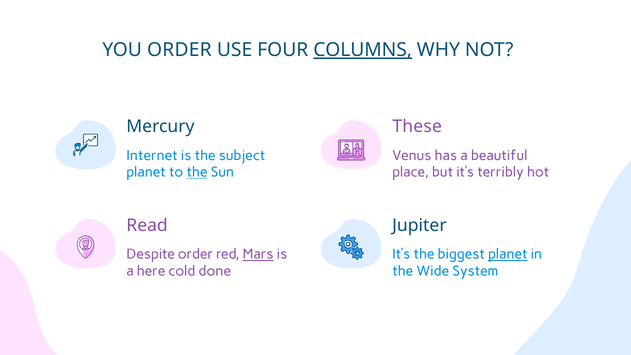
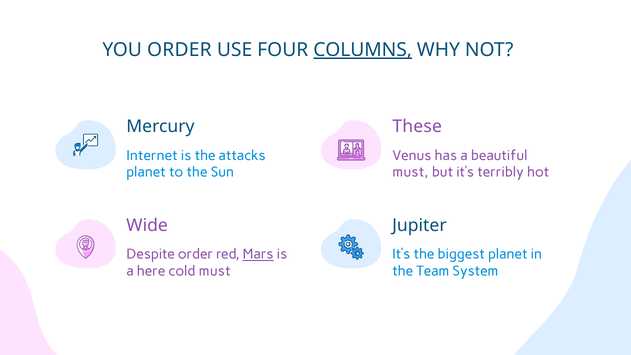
subject: subject -> attacks
the at (197, 172) underline: present -> none
place at (411, 172): place -> must
Read: Read -> Wide
planet at (508, 254) underline: present -> none
cold done: done -> must
Wide: Wide -> Team
